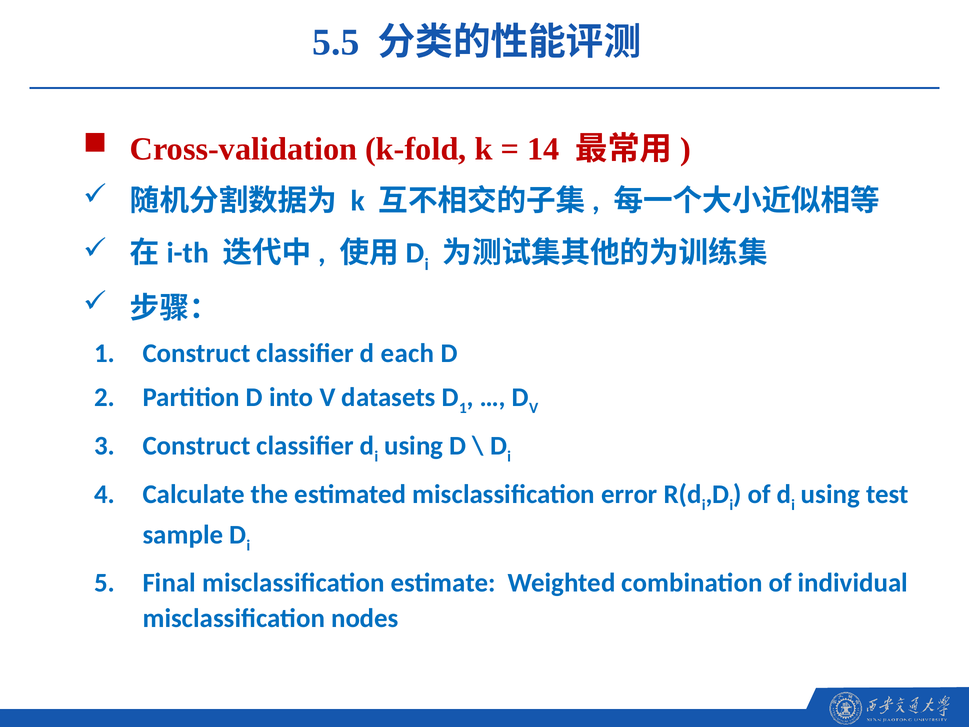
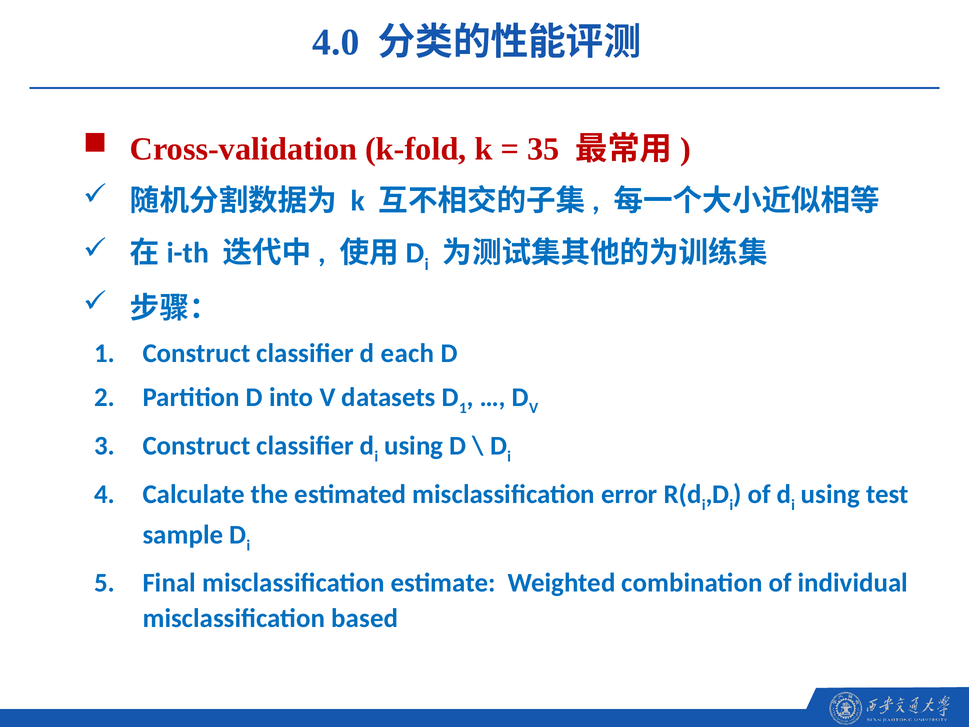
5.5: 5.5 -> 4.0
14: 14 -> 35
nodes: nodes -> based
